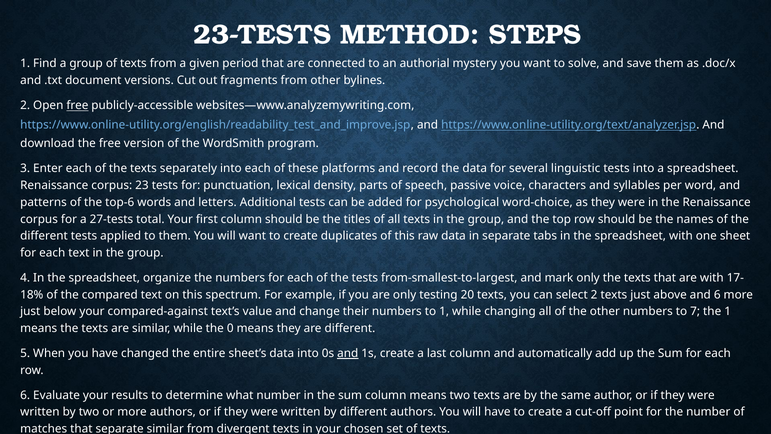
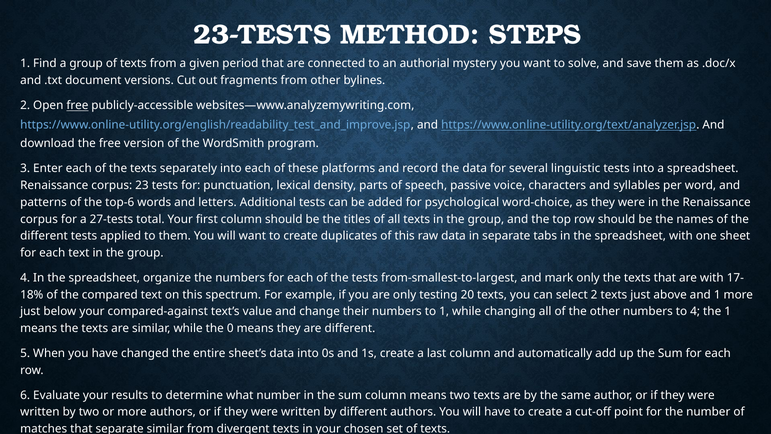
and 6: 6 -> 1
to 7: 7 -> 4
and at (348, 353) underline: present -> none
